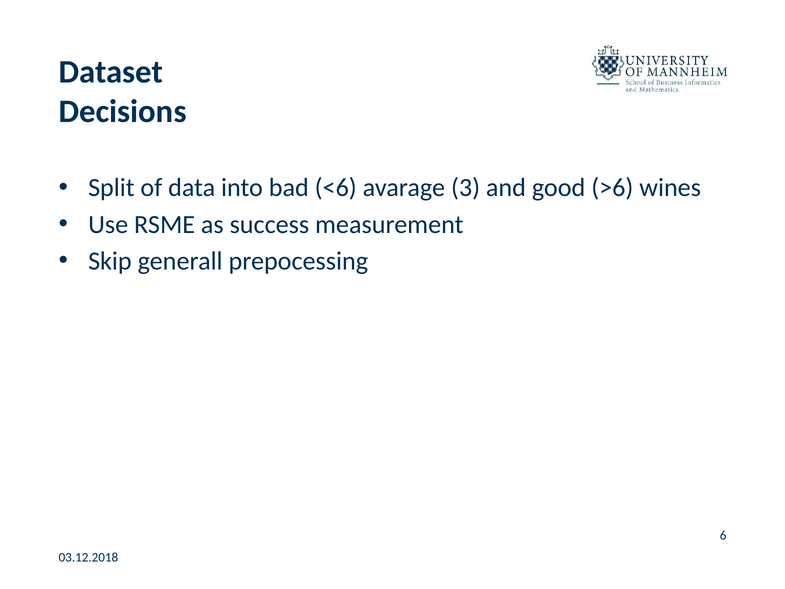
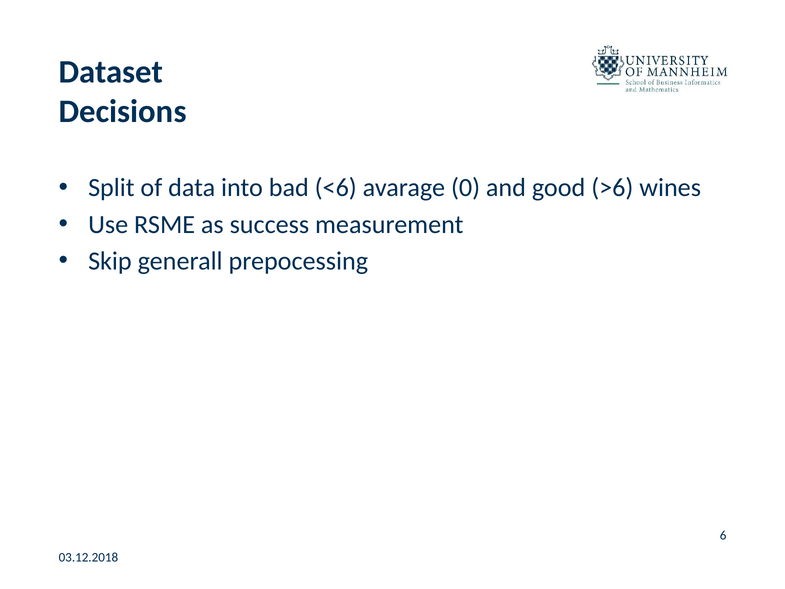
3: 3 -> 0
